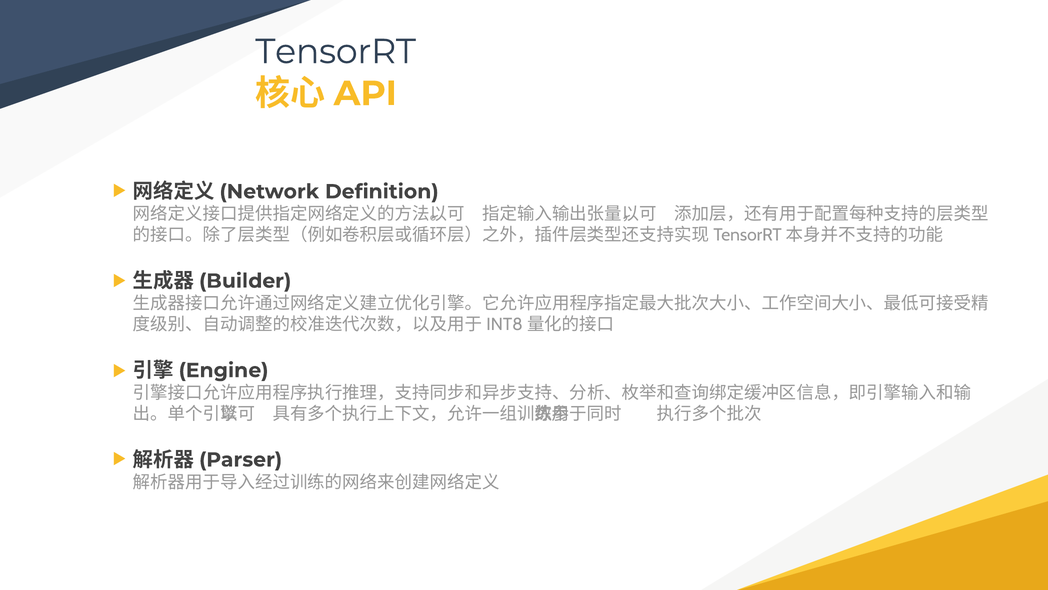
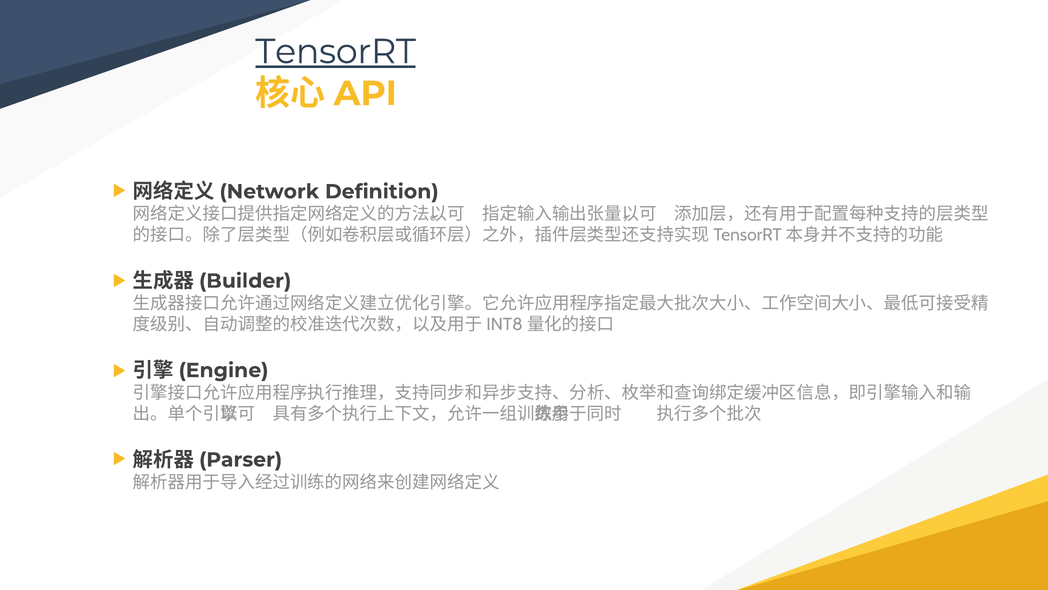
TensorRT underline: none -> present
